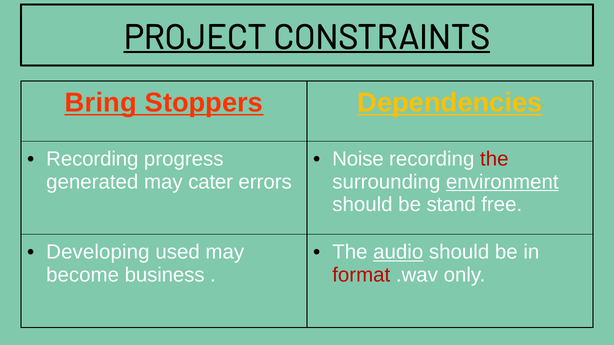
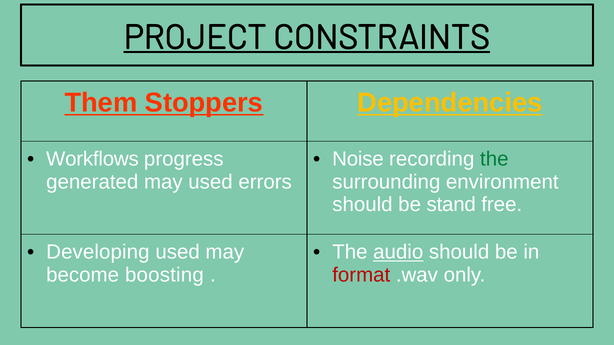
Bring: Bring -> Them
Recording at (92, 159): Recording -> Workflows
the at (494, 159) colour: red -> green
may cater: cater -> used
environment underline: present -> none
business: business -> boosting
